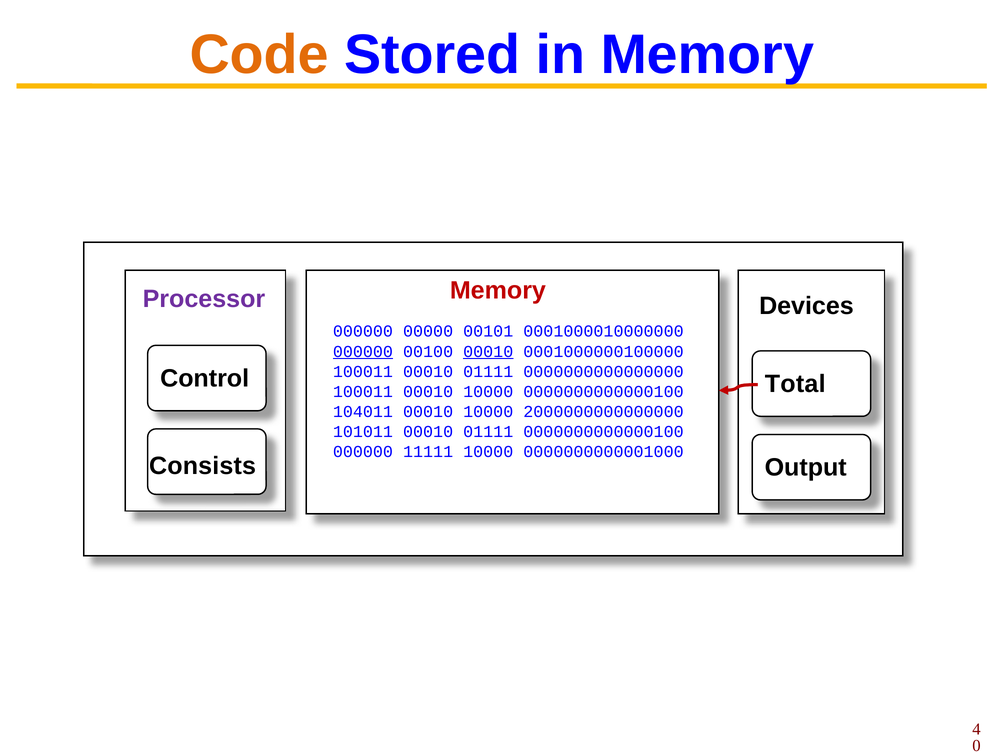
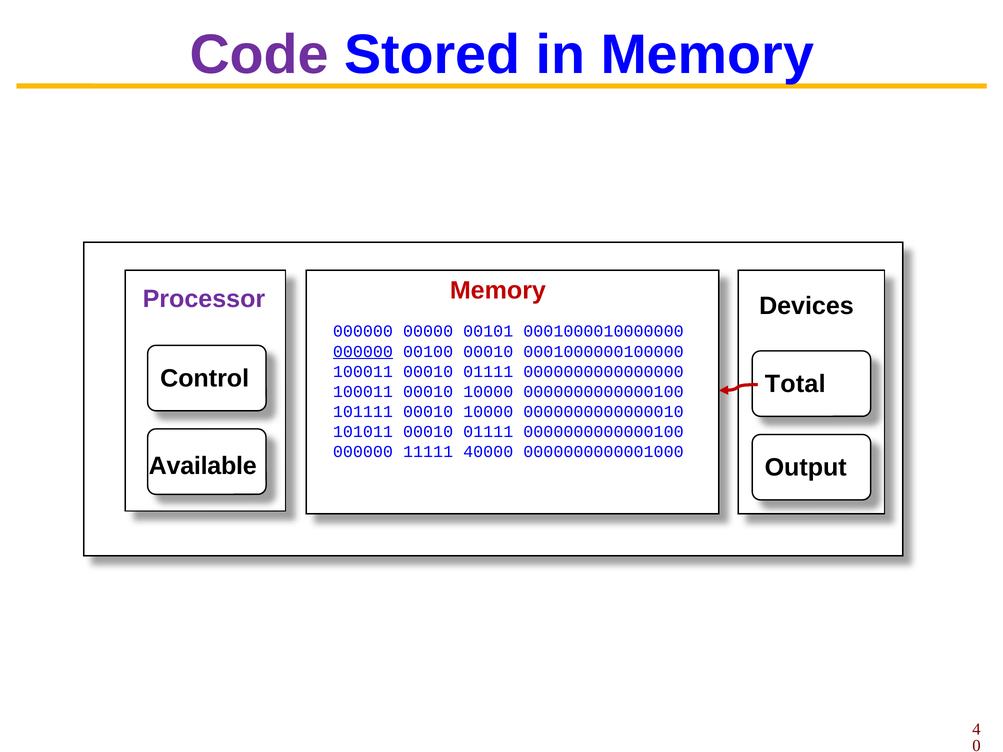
Code colour: orange -> purple
00010 at (488, 352) underline: present -> none
104011: 104011 -> 101111
2000000000000000: 2000000000000000 -> 0000000000000010
11111 10000: 10000 -> 40000
Consists: Consists -> Available
